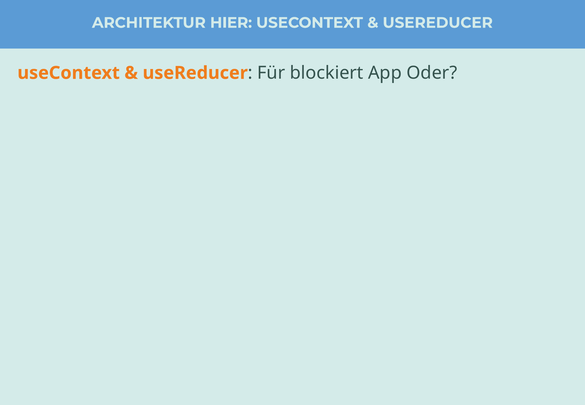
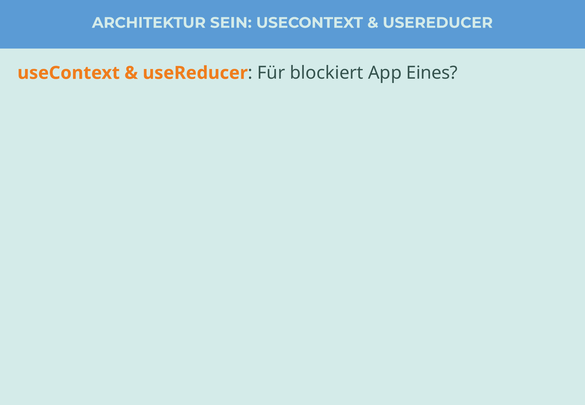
HIER: HIER -> SEIN
Oder: Oder -> Eines
